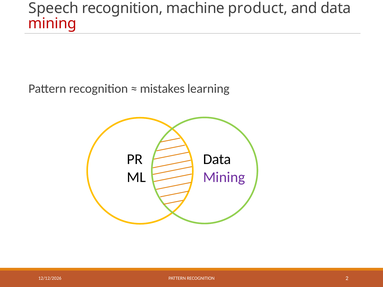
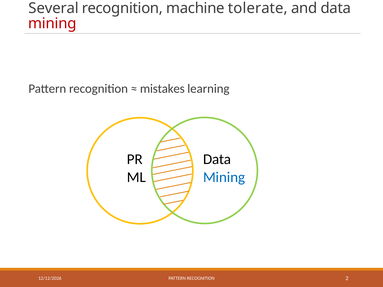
Speech: Speech -> Several
product: product -> tolerate
Mining at (224, 177) colour: purple -> blue
